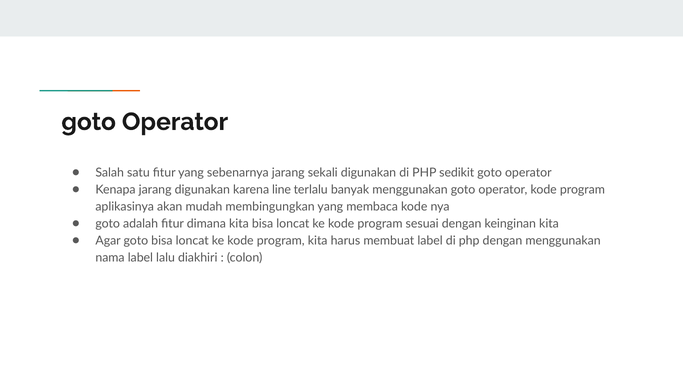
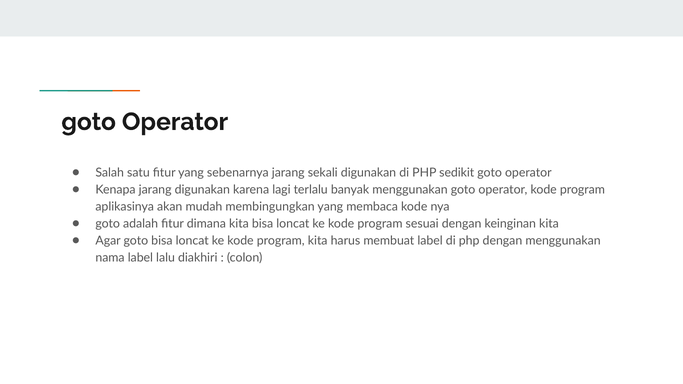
line: line -> lagi
